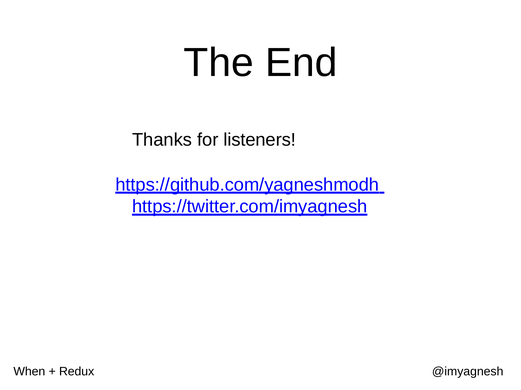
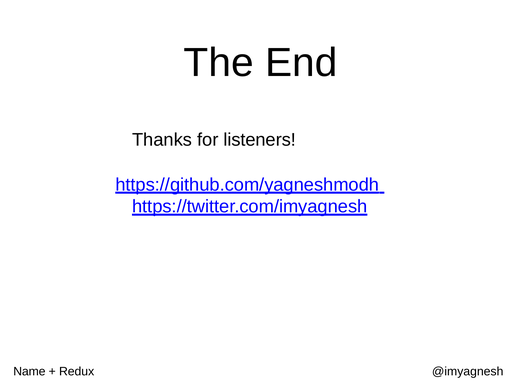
When: When -> Name
